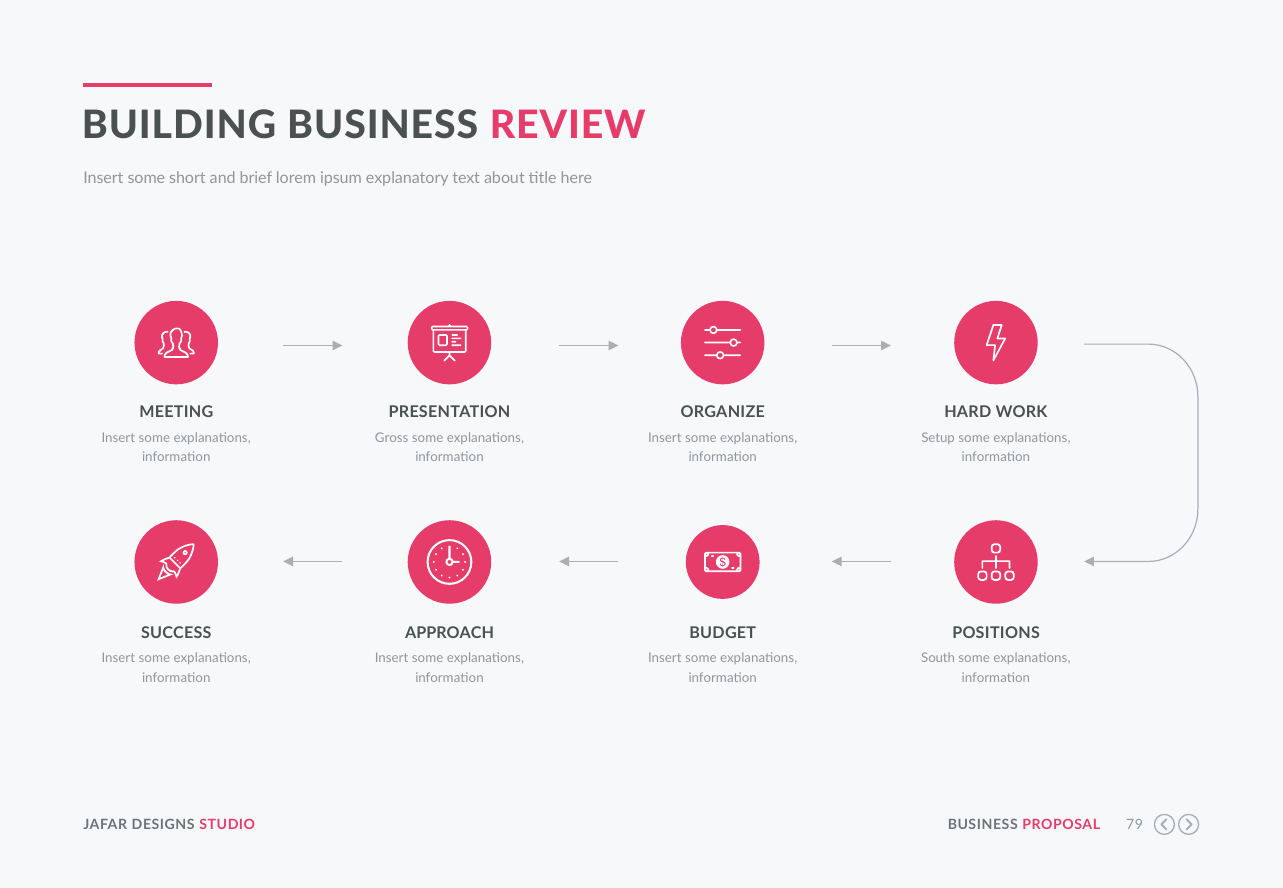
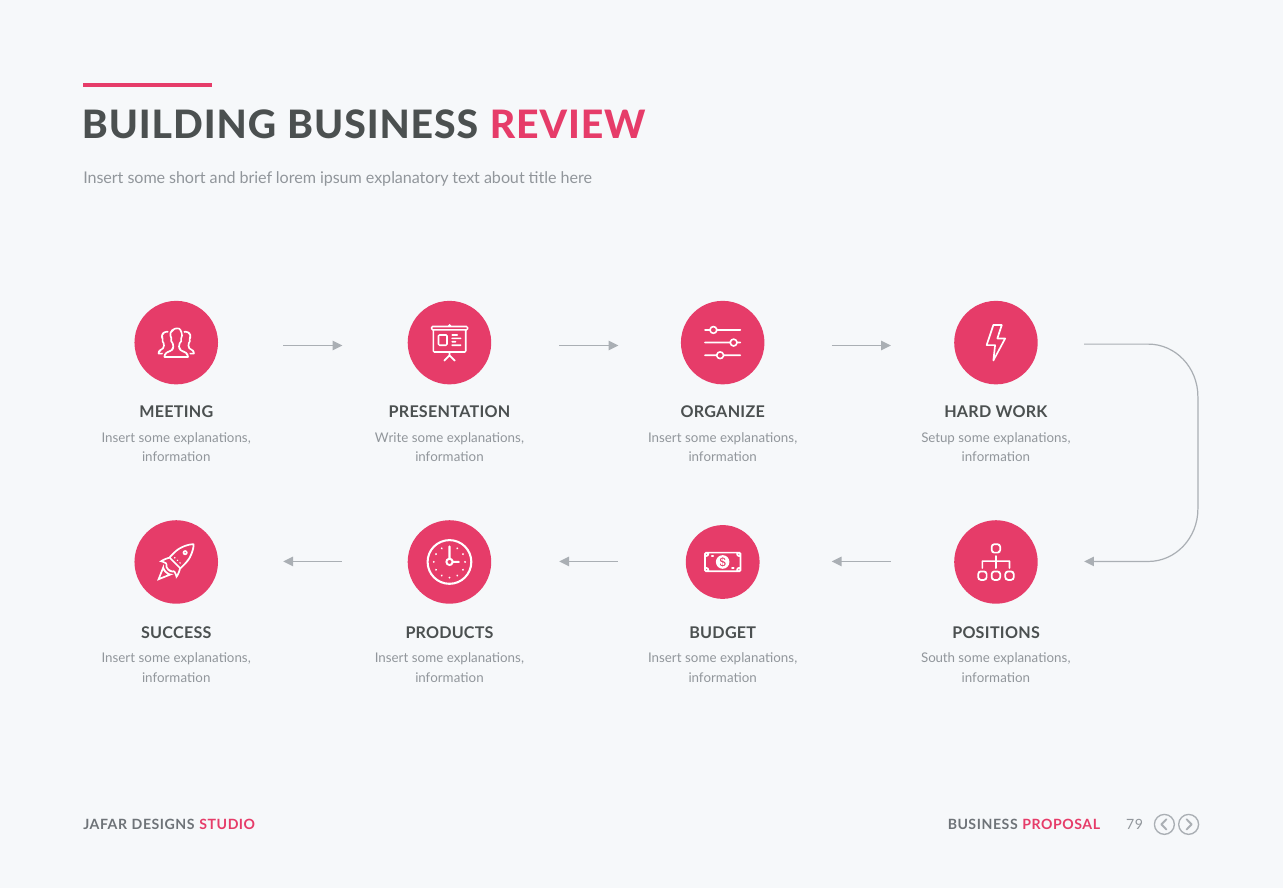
Gross: Gross -> Write
APPROACH: APPROACH -> PRODUCTS
